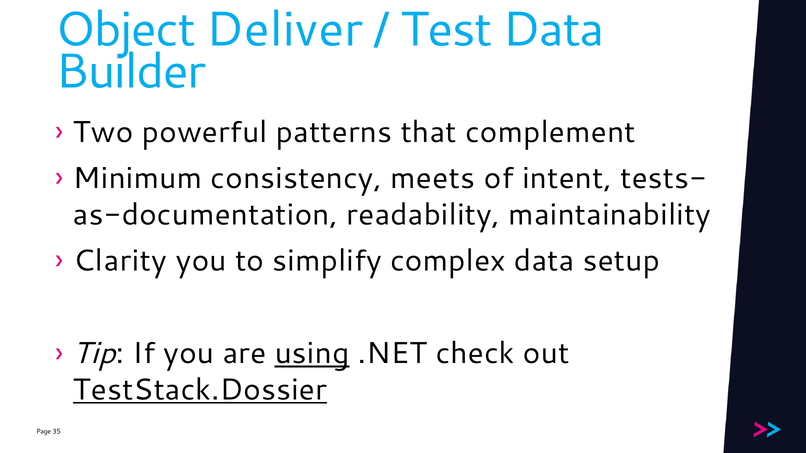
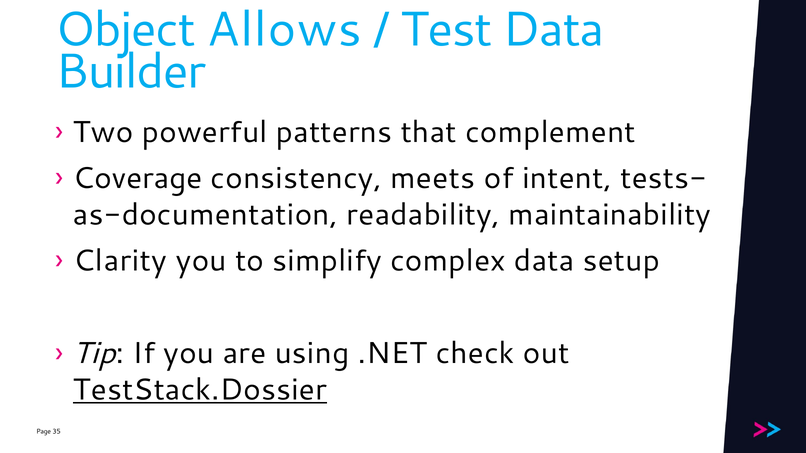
Deliver: Deliver -> Allows
Minimum: Minimum -> Coverage
using underline: present -> none
